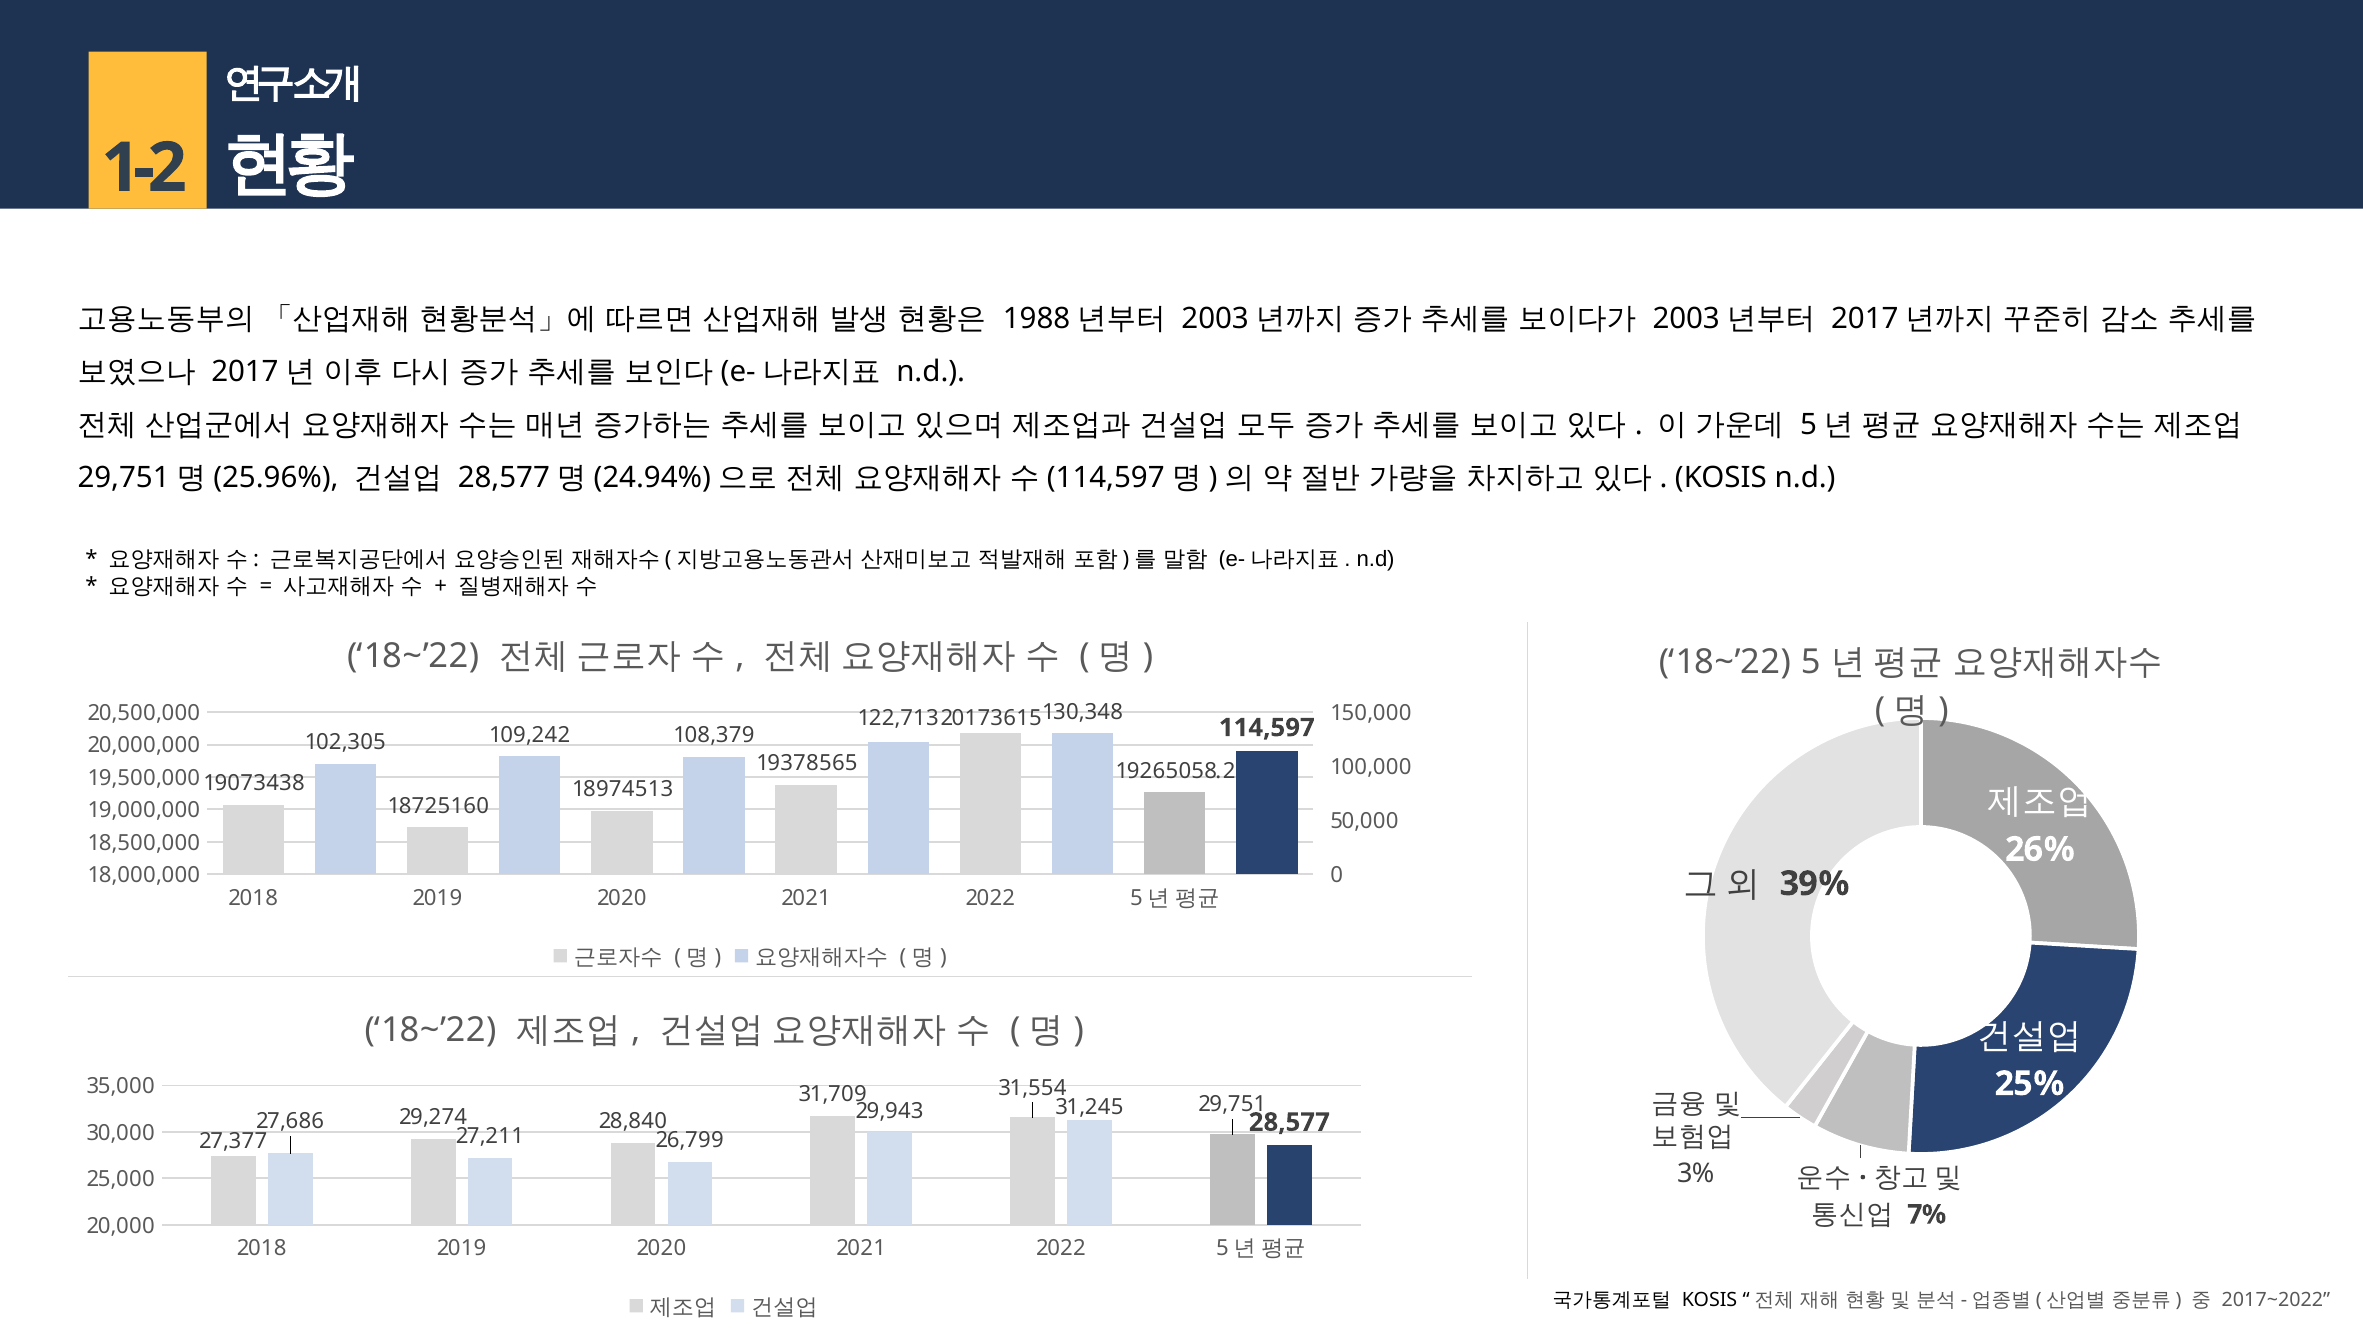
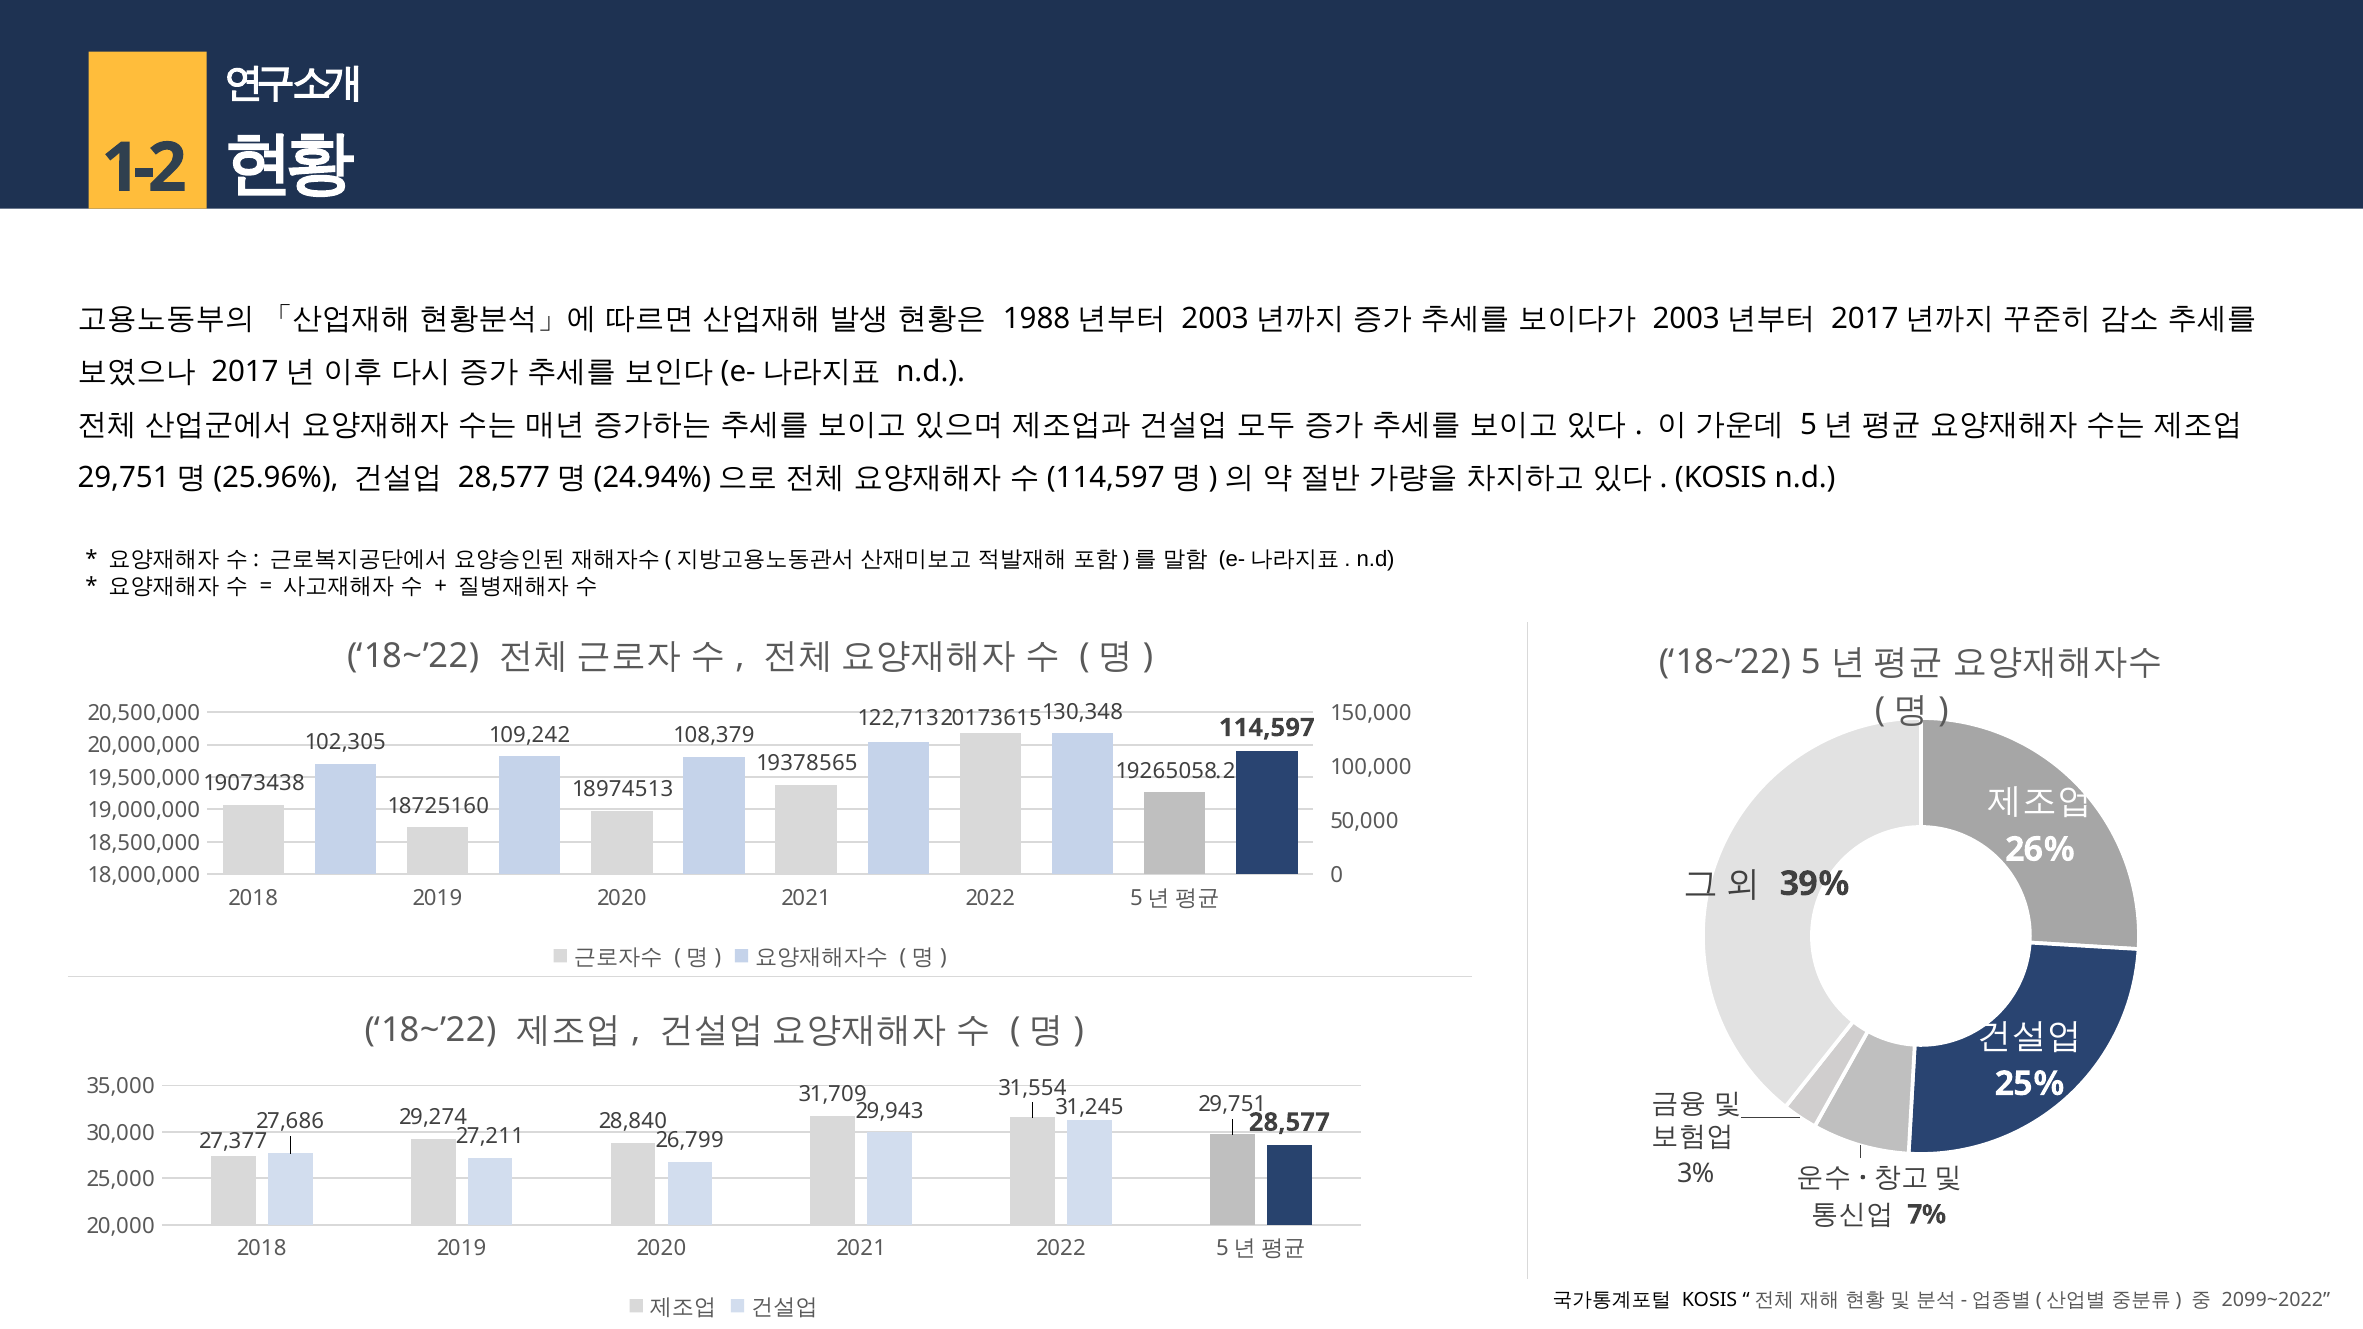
2017~2022: 2017~2022 -> 2099~2022
